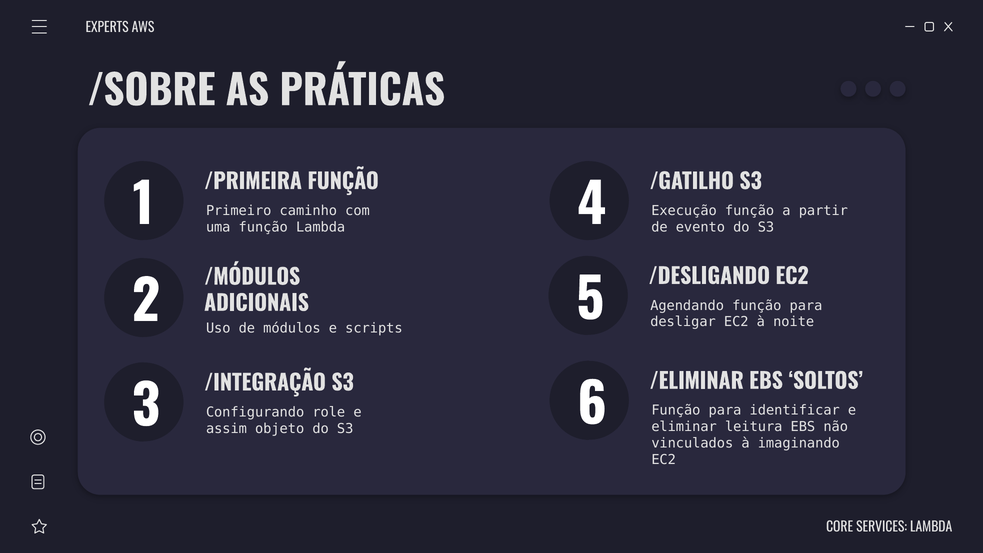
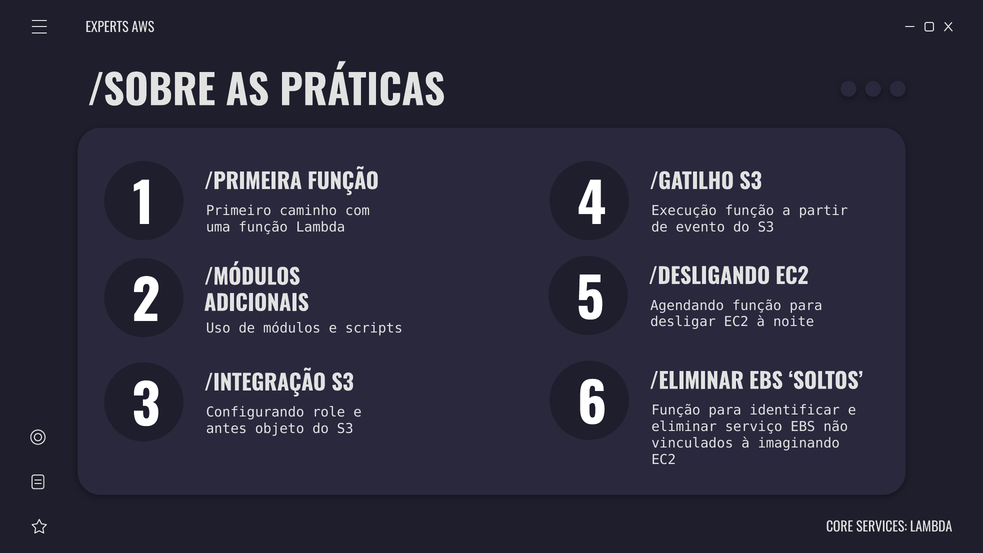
leitura: leitura -> serviço
assim: assim -> antes
